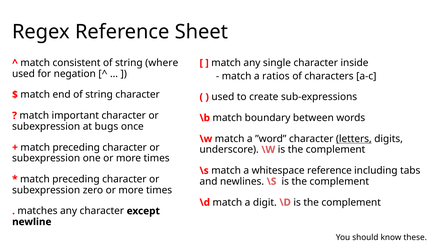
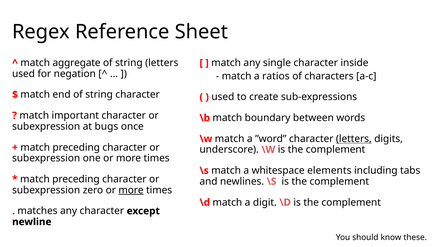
consistent: consistent -> aggregate
string where: where -> letters
whitespace reference: reference -> elements
more at (131, 190) underline: none -> present
